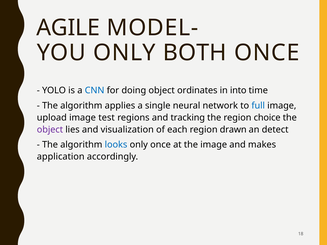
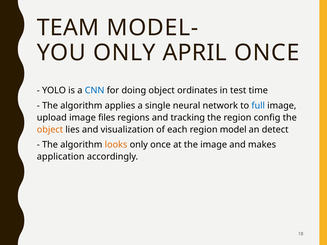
AGILE: AGILE -> TEAM
BOTH: BOTH -> APRIL
into: into -> test
test: test -> files
choice: choice -> config
object at (50, 130) colour: purple -> orange
drawn: drawn -> model
looks colour: blue -> orange
